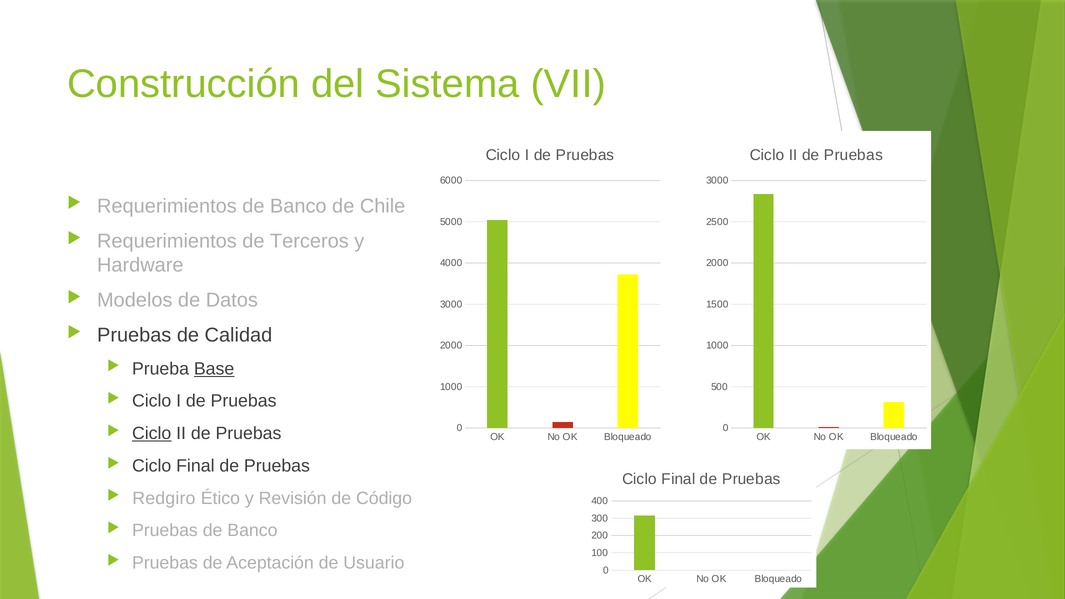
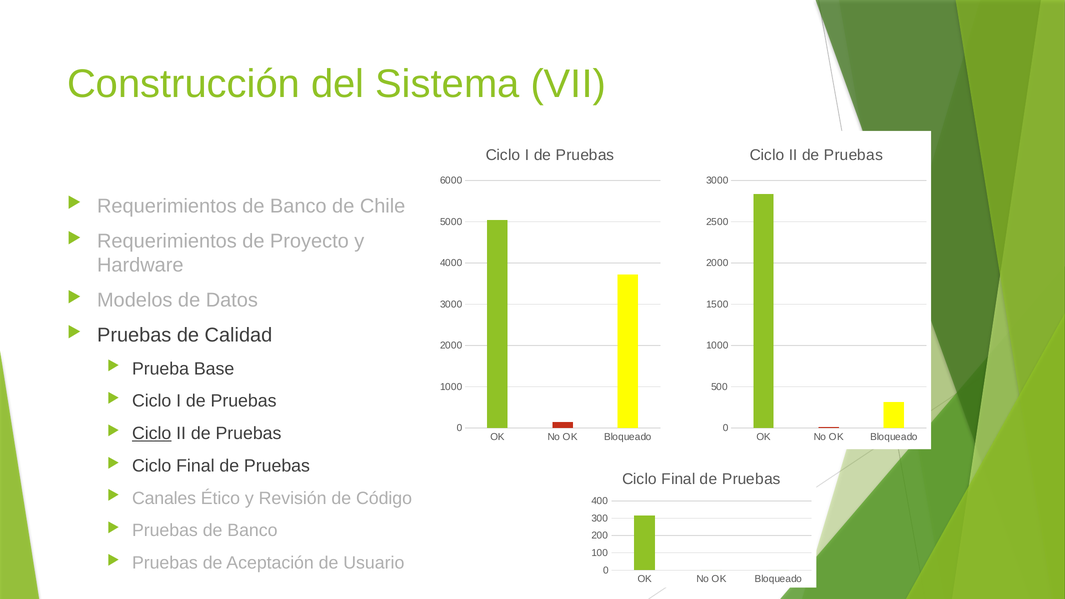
Terceros: Terceros -> Proyecto
Base underline: present -> none
Redgiro: Redgiro -> Canales
